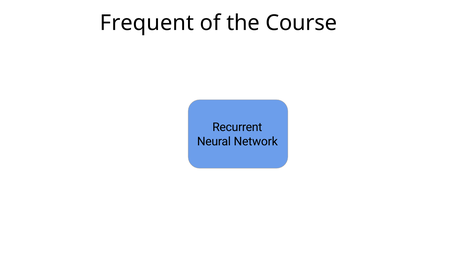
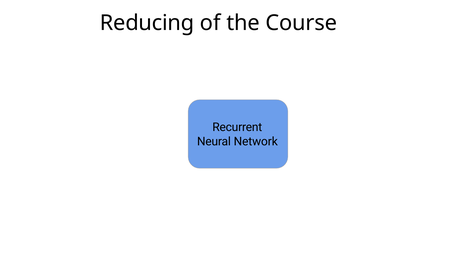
Frequent: Frequent -> Reducing
